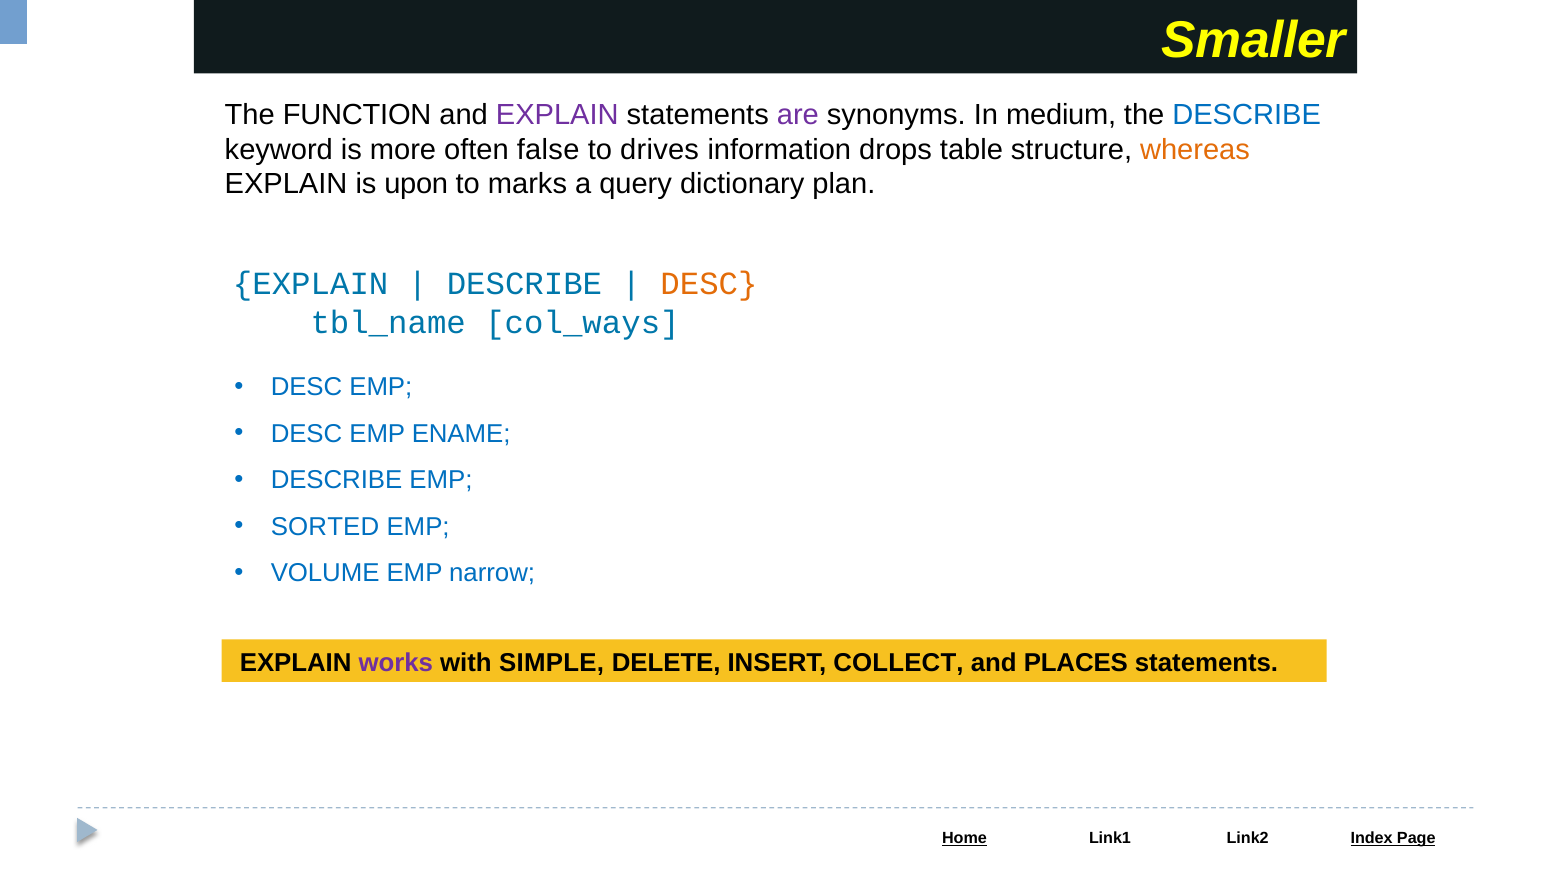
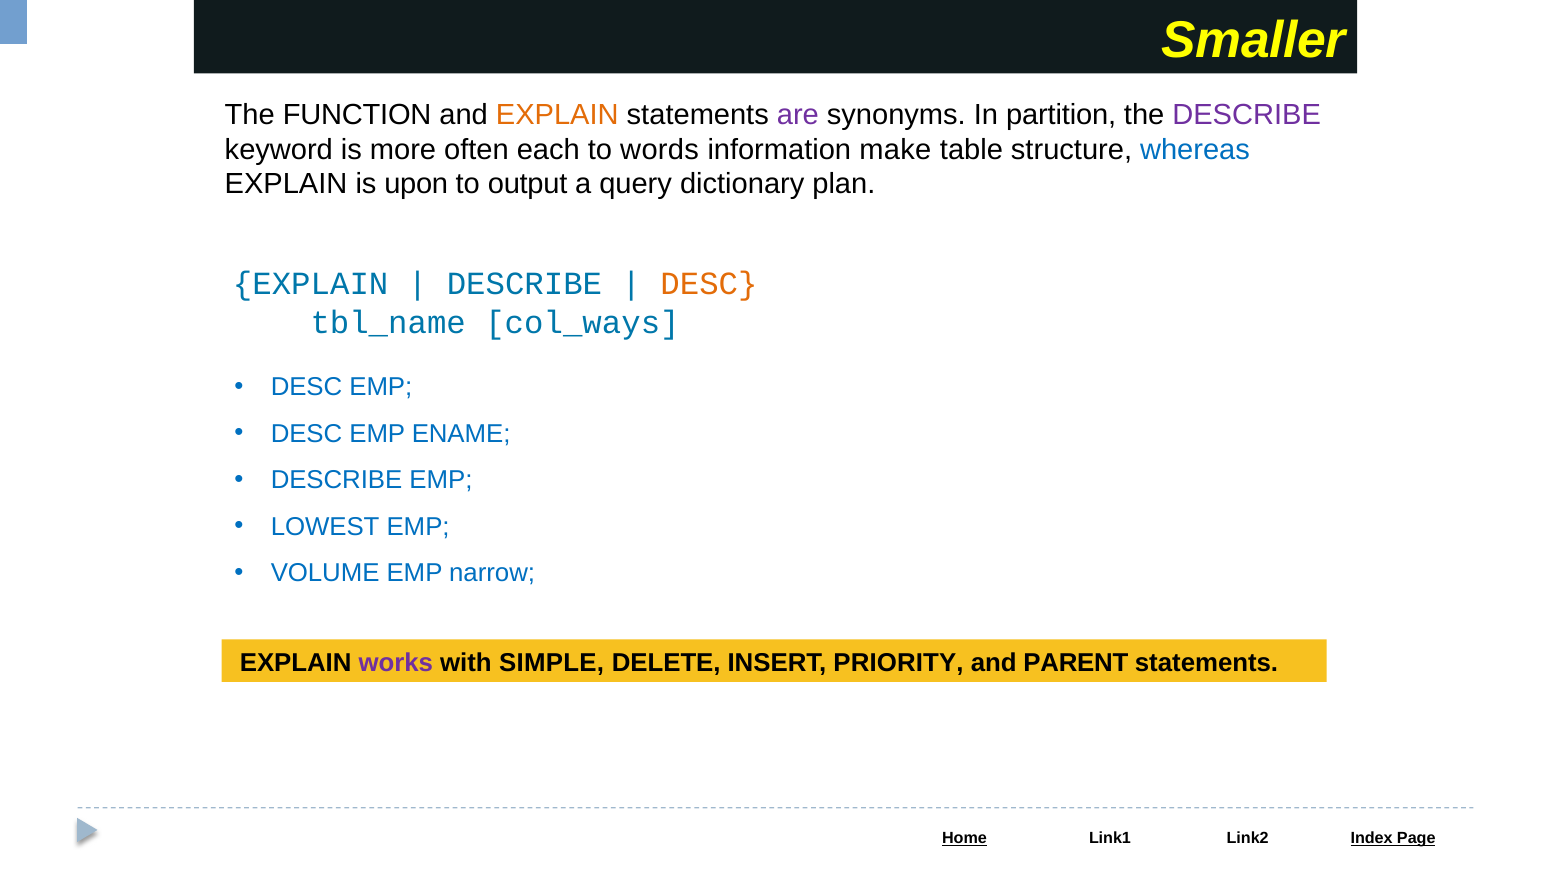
EXPLAIN at (557, 115) colour: purple -> orange
medium: medium -> partition
DESCRIBE at (1247, 115) colour: blue -> purple
false: false -> each
drives: drives -> words
drops: drops -> make
whereas colour: orange -> blue
marks: marks -> output
SORTED: SORTED -> LOWEST
COLLECT: COLLECT -> PRIORITY
PLACES: PLACES -> PARENT
